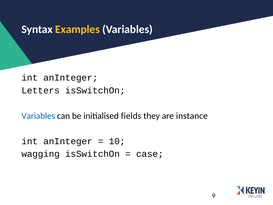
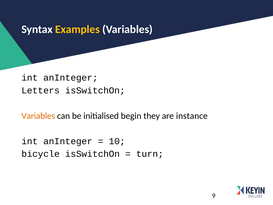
Variables at (38, 116) colour: blue -> orange
fields: fields -> begin
wagging: wagging -> bicycle
case: case -> turn
